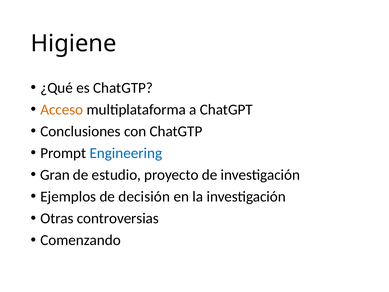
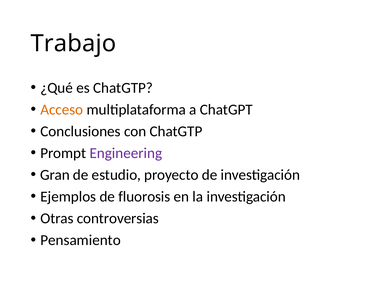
Higiene: Higiene -> Trabajo
Engineering colour: blue -> purple
decisión: decisión -> fluorosis
Comenzando: Comenzando -> Pensamiento
